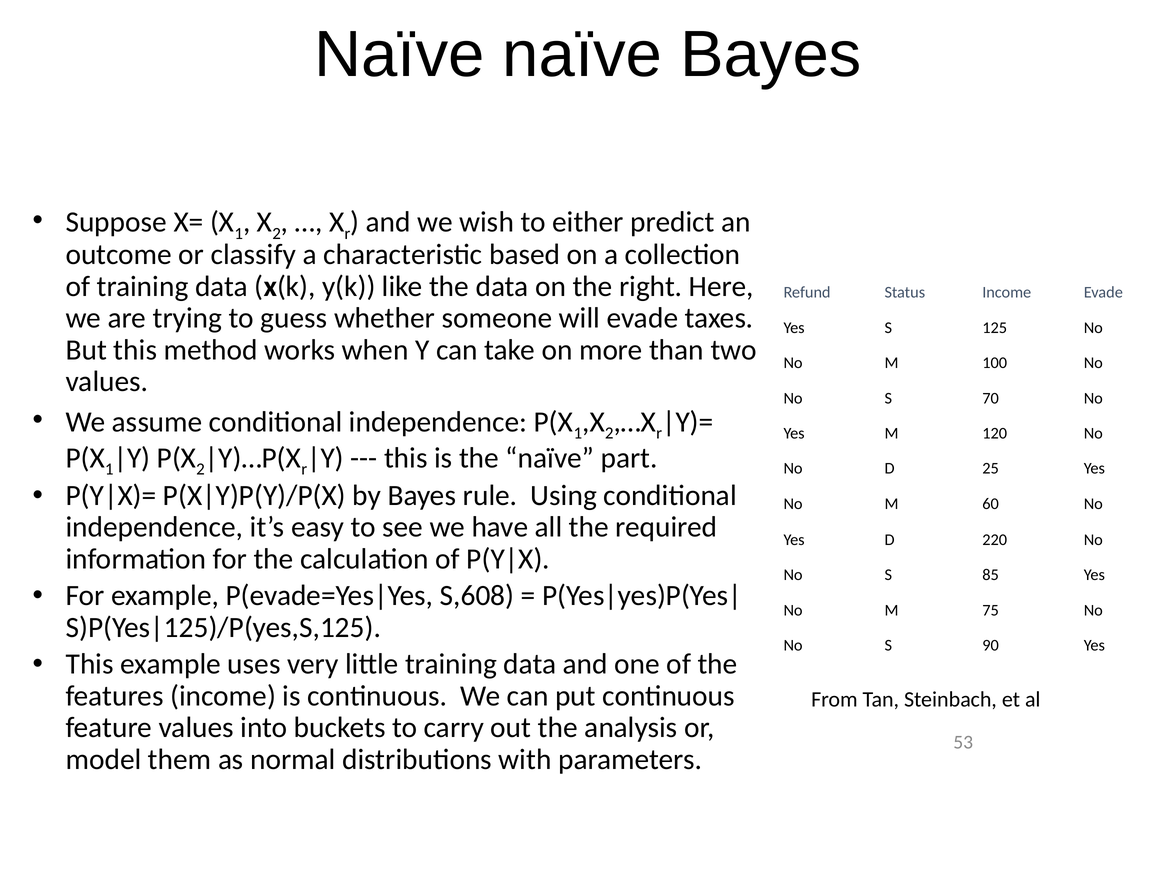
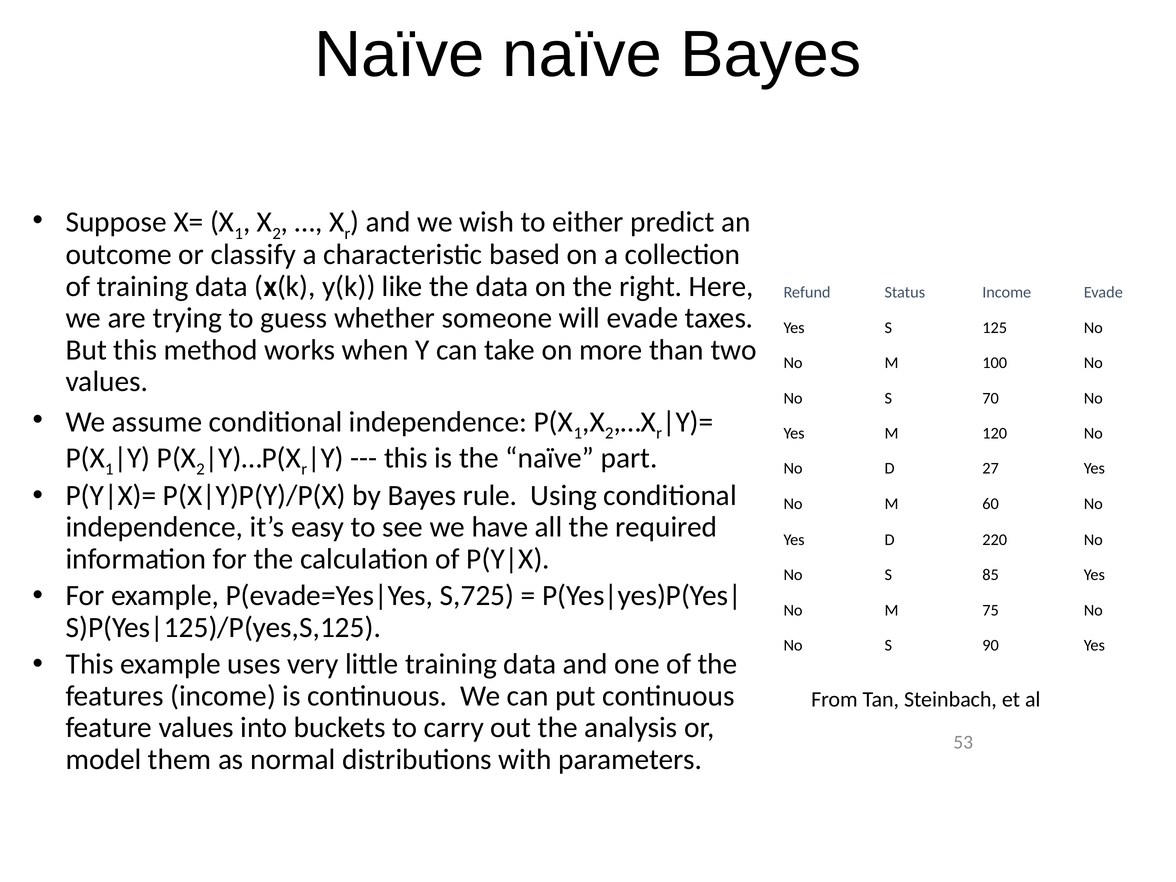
25: 25 -> 27
S,608: S,608 -> S,725
